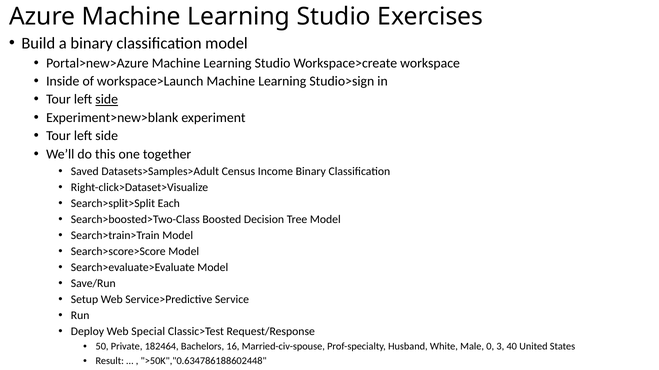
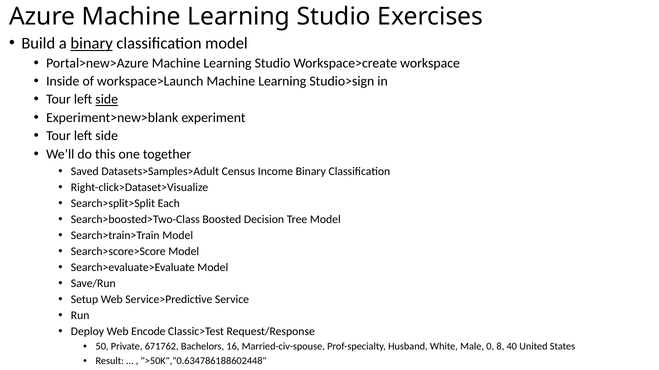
binary at (92, 43) underline: none -> present
Special: Special -> Encode
182464: 182464 -> 671762
3: 3 -> 8
